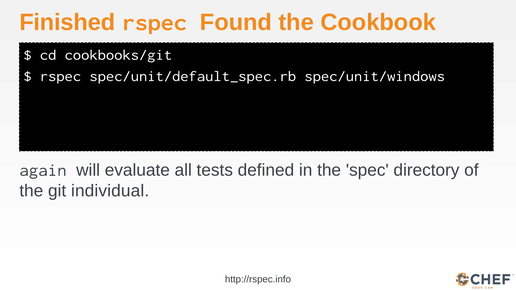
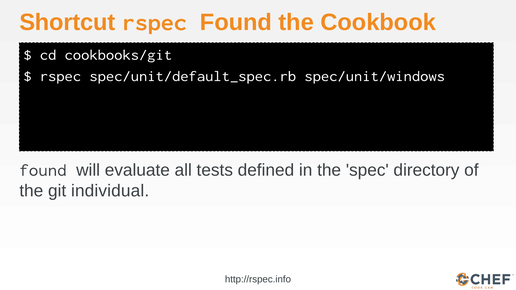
Finished: Finished -> Shortcut
again at (43, 170): again -> found
